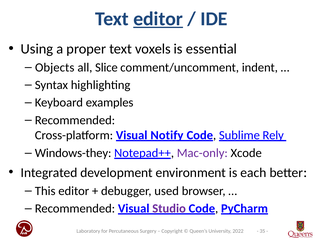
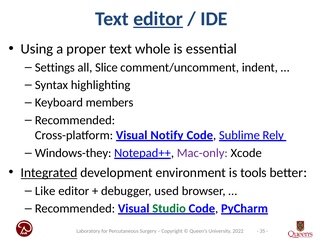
voxels: voxels -> whole
Objects: Objects -> Settings
examples: examples -> members
Integrated underline: none -> present
each: each -> tools
This: This -> Like
Studio colour: purple -> green
